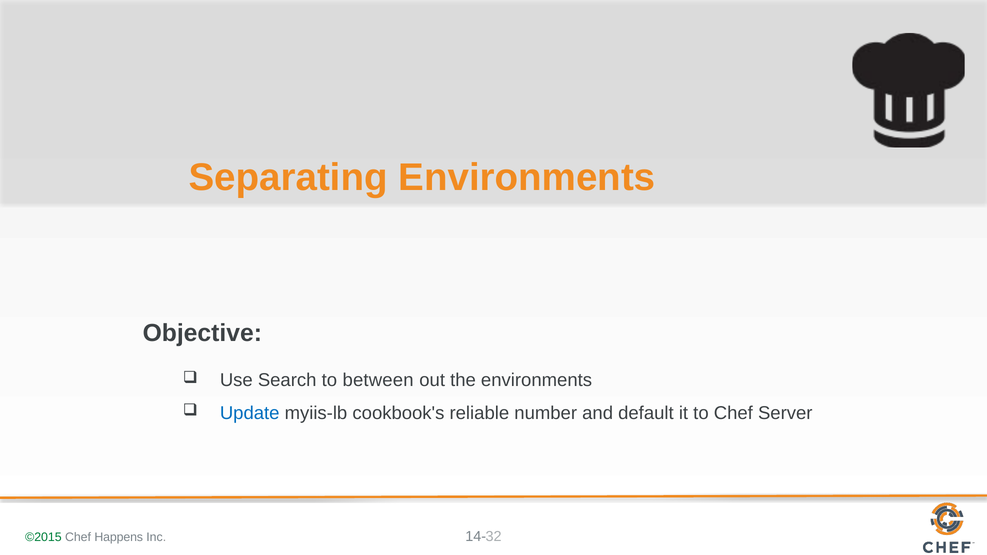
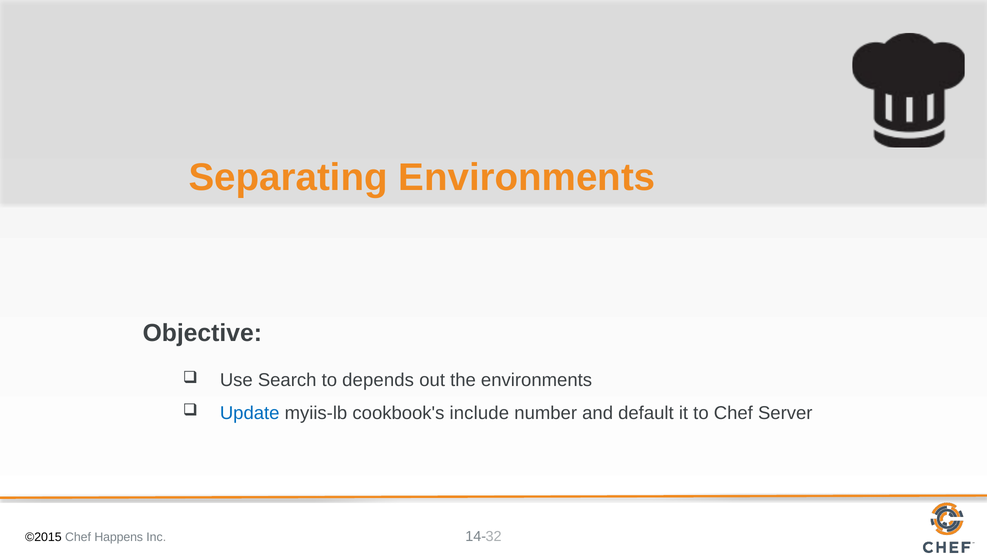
between: between -> depends
reliable: reliable -> include
©2015 colour: green -> black
